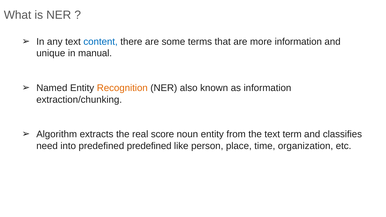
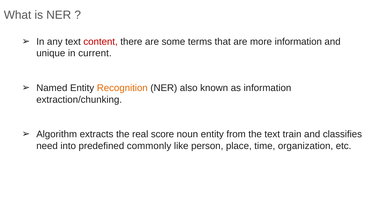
content colour: blue -> red
manual: manual -> current
term: term -> train
predefined predefined: predefined -> commonly
